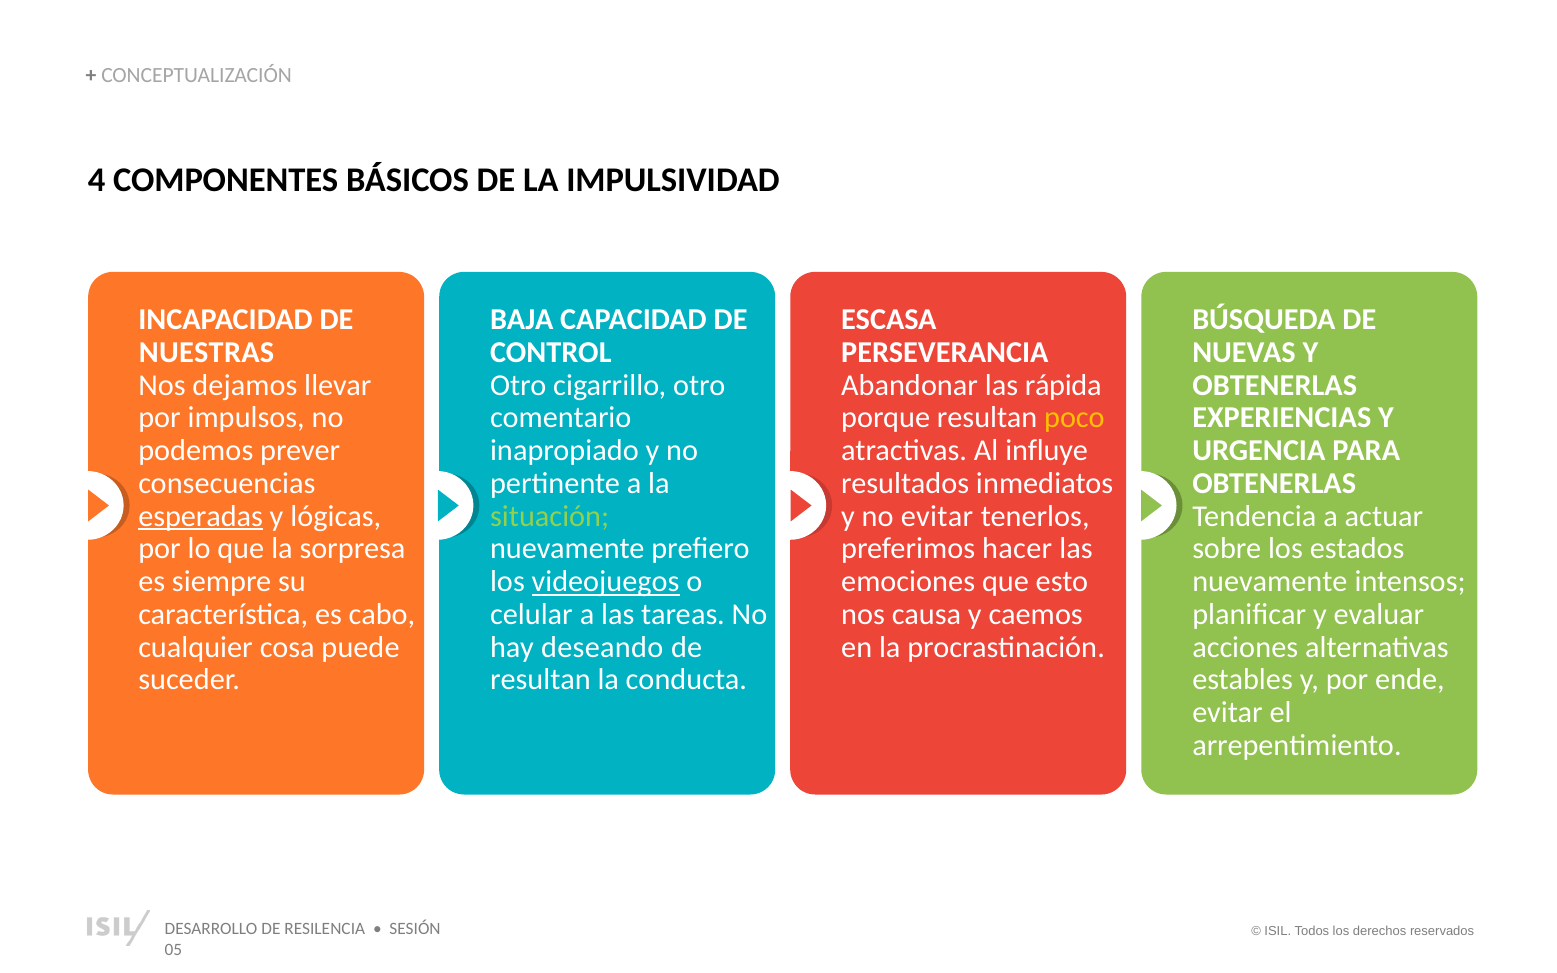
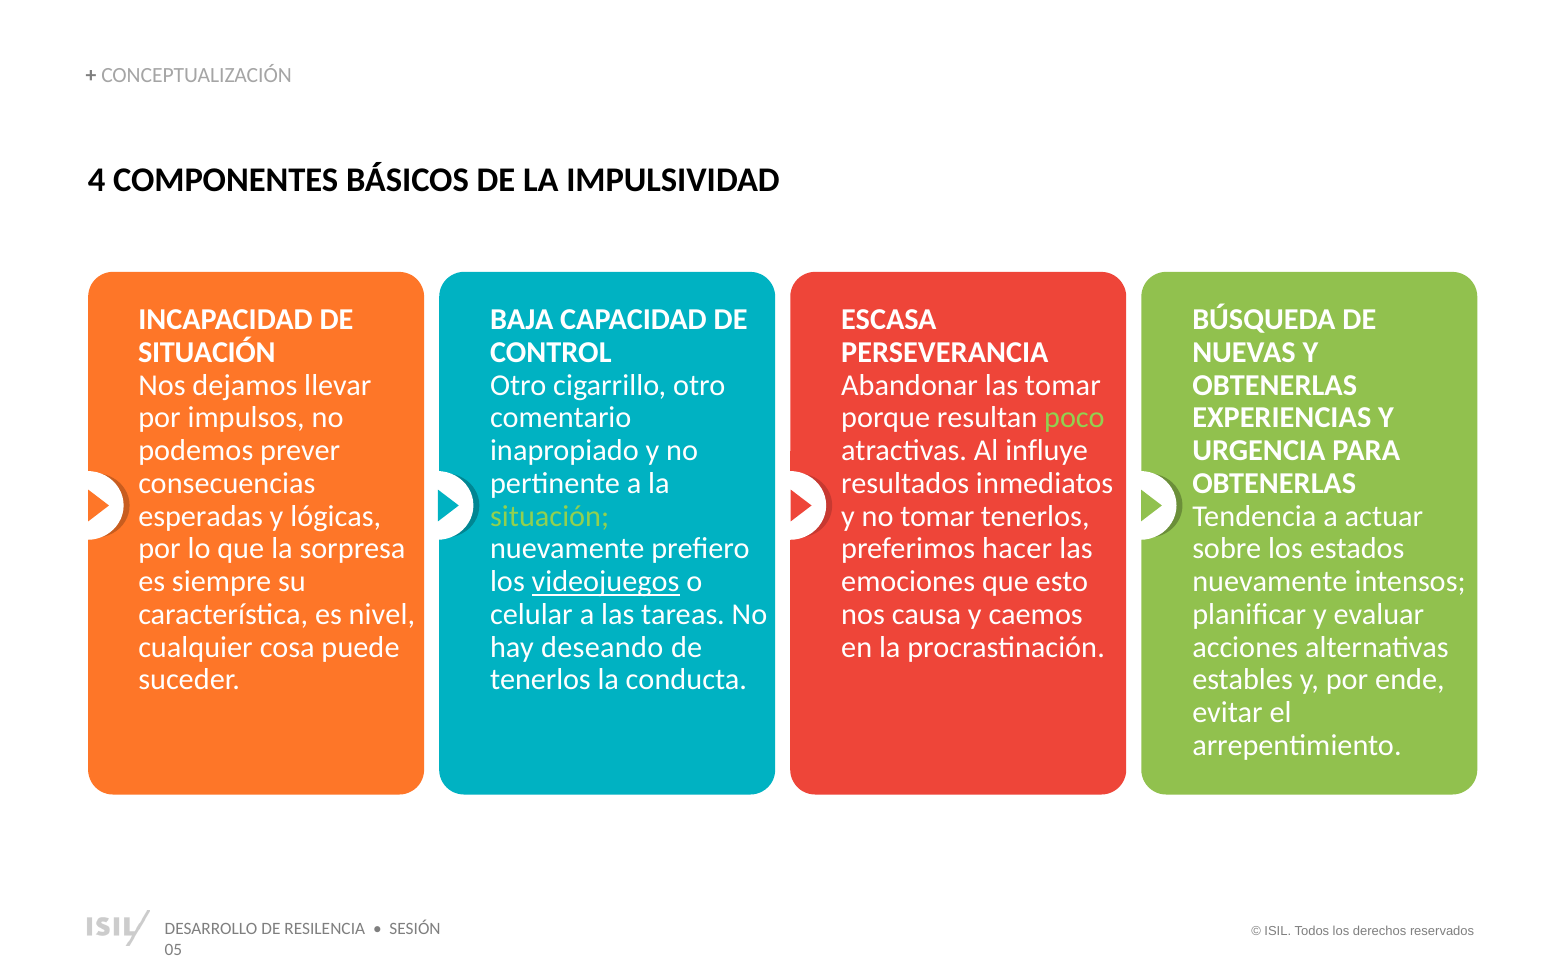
NUESTRAS at (207, 353): NUESTRAS -> SITUACIÓN
las rápida: rápida -> tomar
poco colour: yellow -> light green
esperadas underline: present -> none
no evitar: evitar -> tomar
cabo: cabo -> nivel
resultan at (540, 680): resultan -> tenerlos
